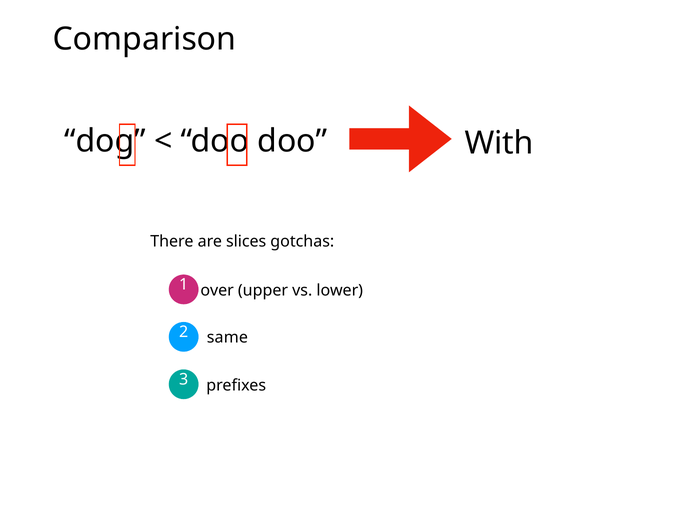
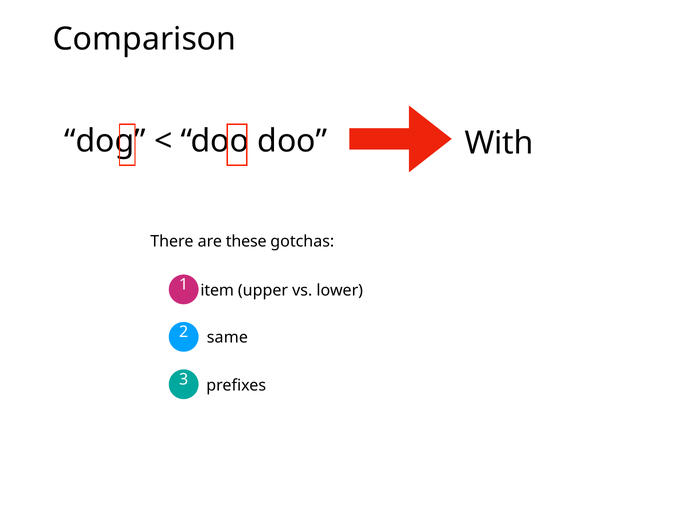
slices: slices -> these
over: over -> item
